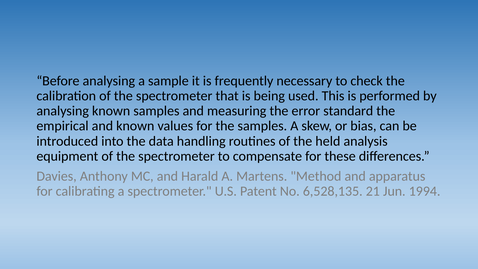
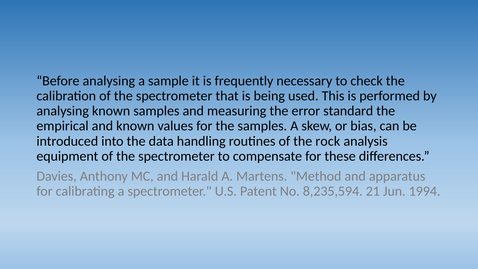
held: held -> rock
6,528,135: 6,528,135 -> 8,235,594
